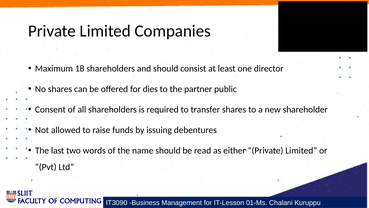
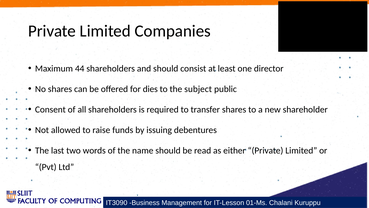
18: 18 -> 44
partner: partner -> subject
